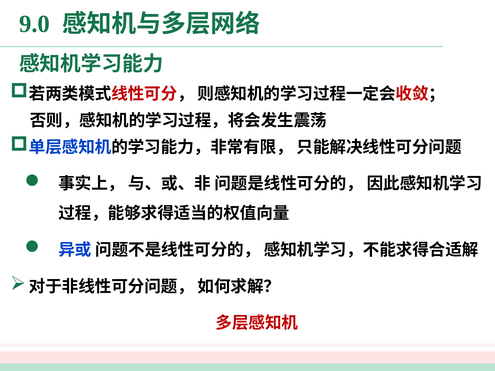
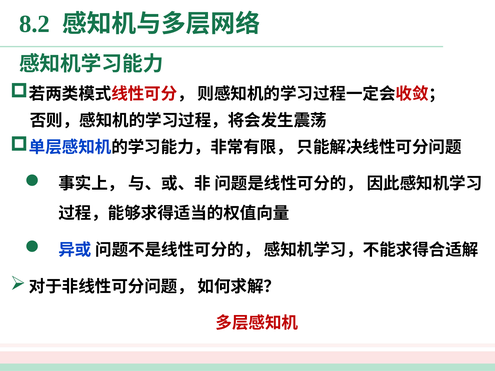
9.0: 9.0 -> 8.2
